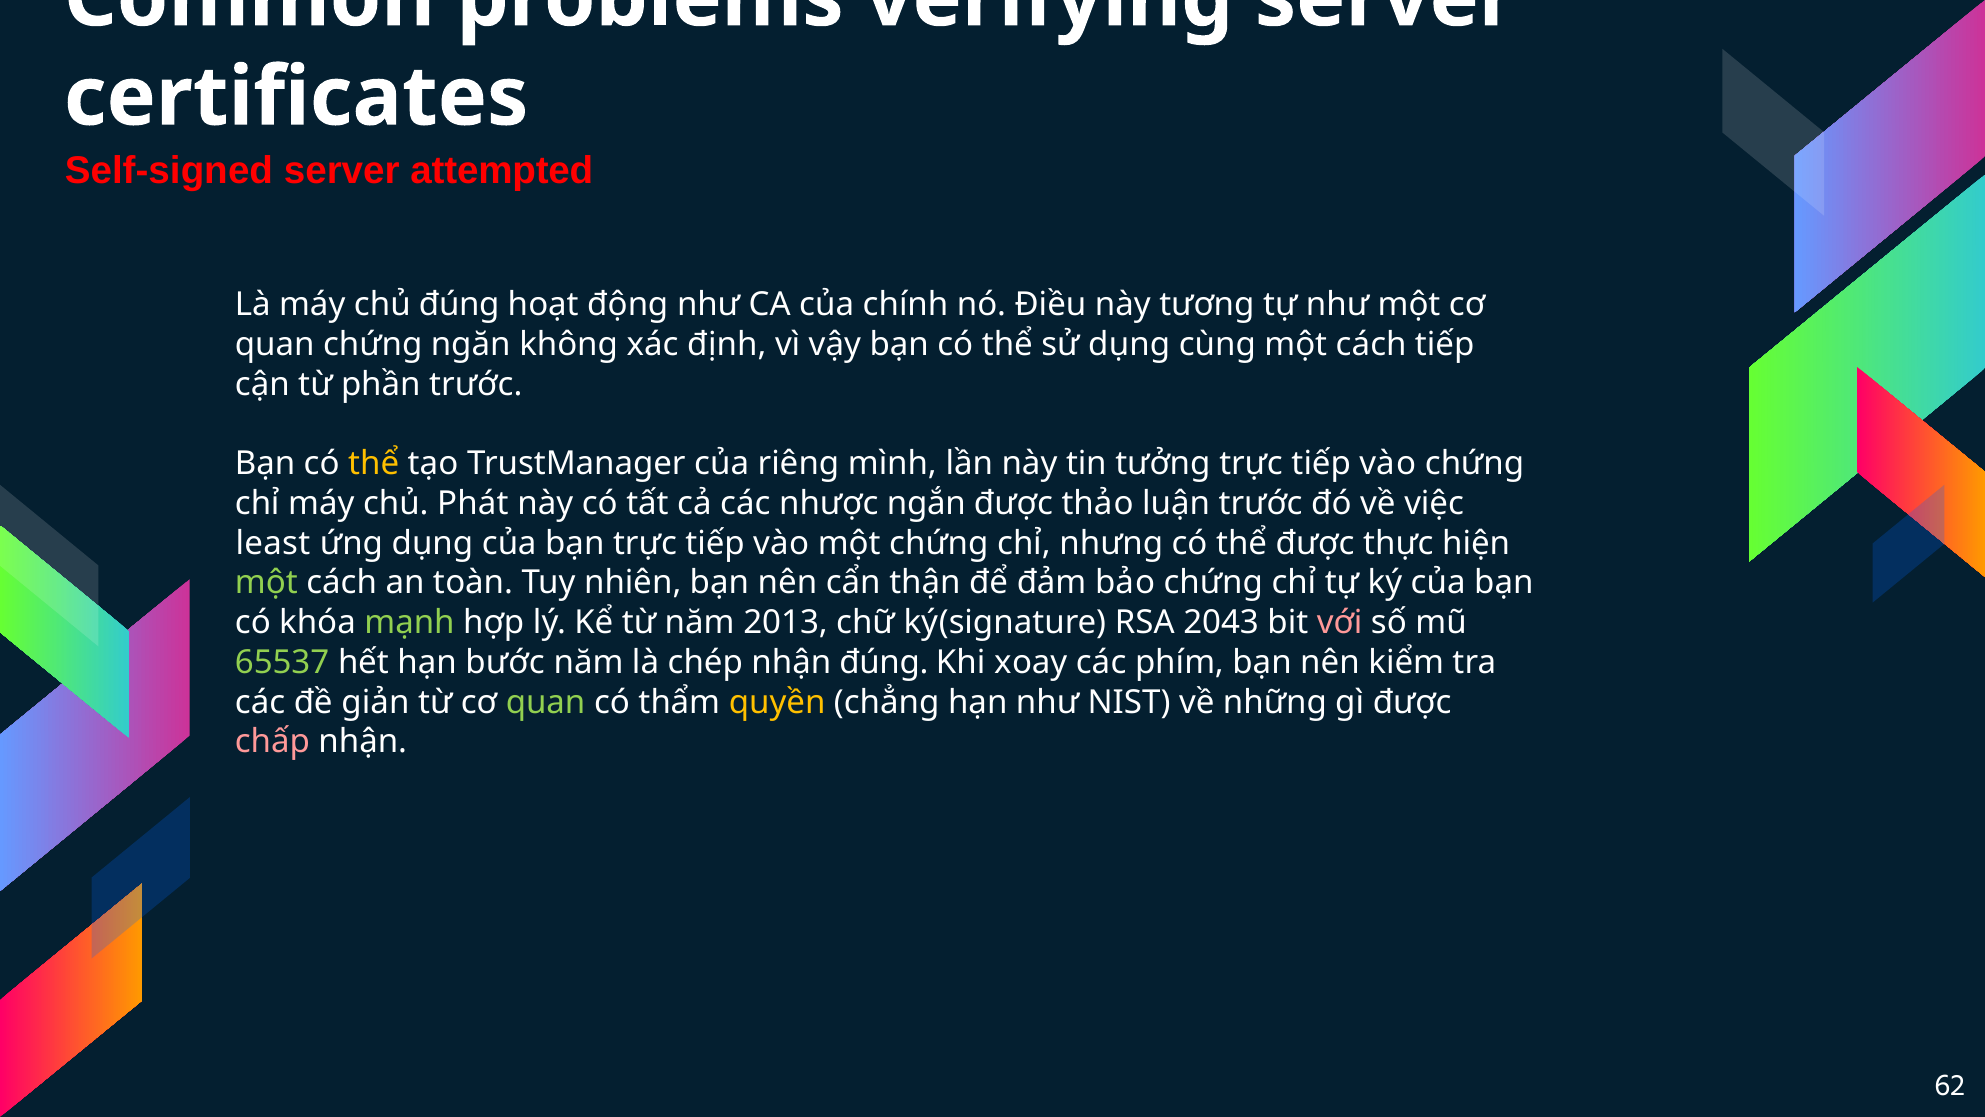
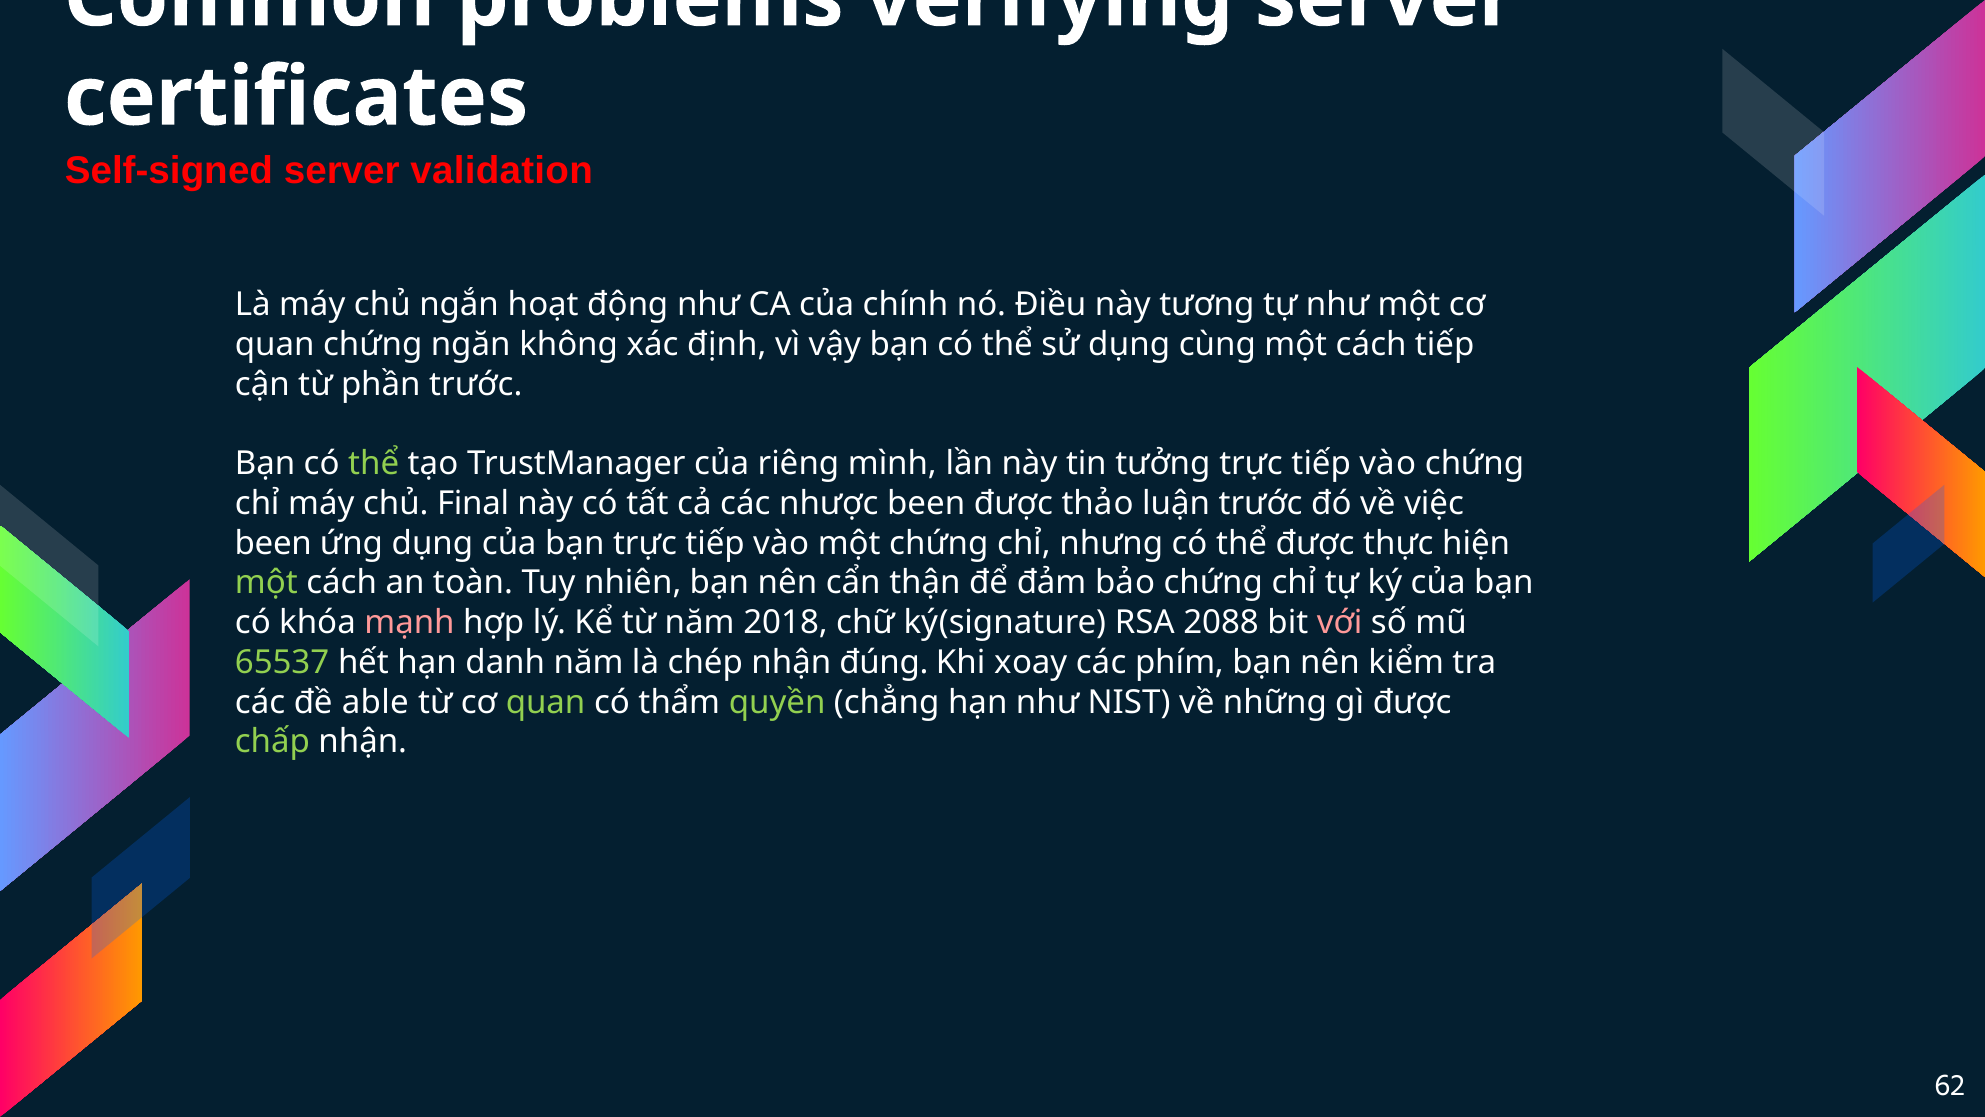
attempted: attempted -> validation
chủ đúng: đúng -> ngắn
thể at (374, 464) colour: yellow -> light green
Phát: Phát -> Final
nhược ngắn: ngắn -> been
least at (273, 543): least -> been
mạnh colour: light green -> pink
2013: 2013 -> 2018
2043: 2043 -> 2088
bước: bước -> danh
giản: giản -> able
quyền colour: yellow -> light green
chấp colour: pink -> light green
